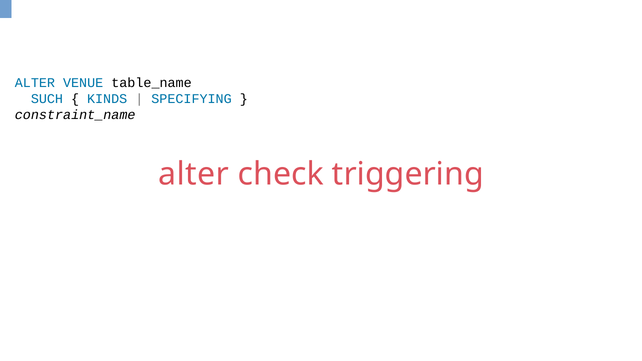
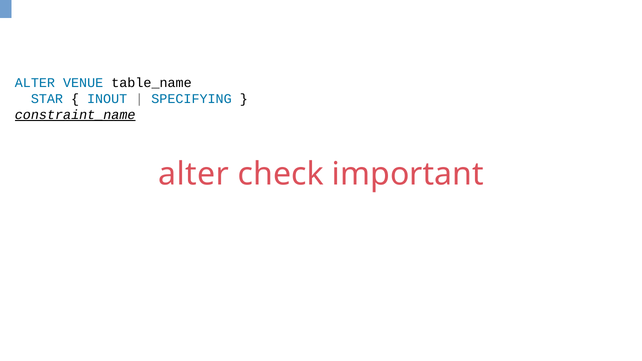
SUCH: SUCH -> STAR
KINDS: KINDS -> INOUT
constraint_name underline: none -> present
triggering: triggering -> important
